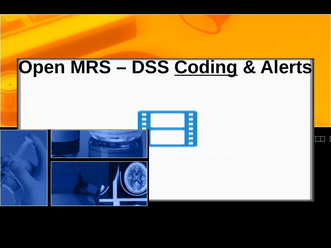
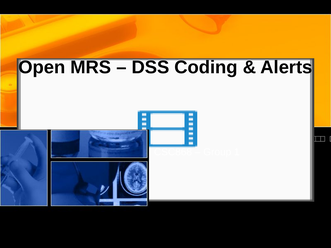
Coding underline: present -> none
